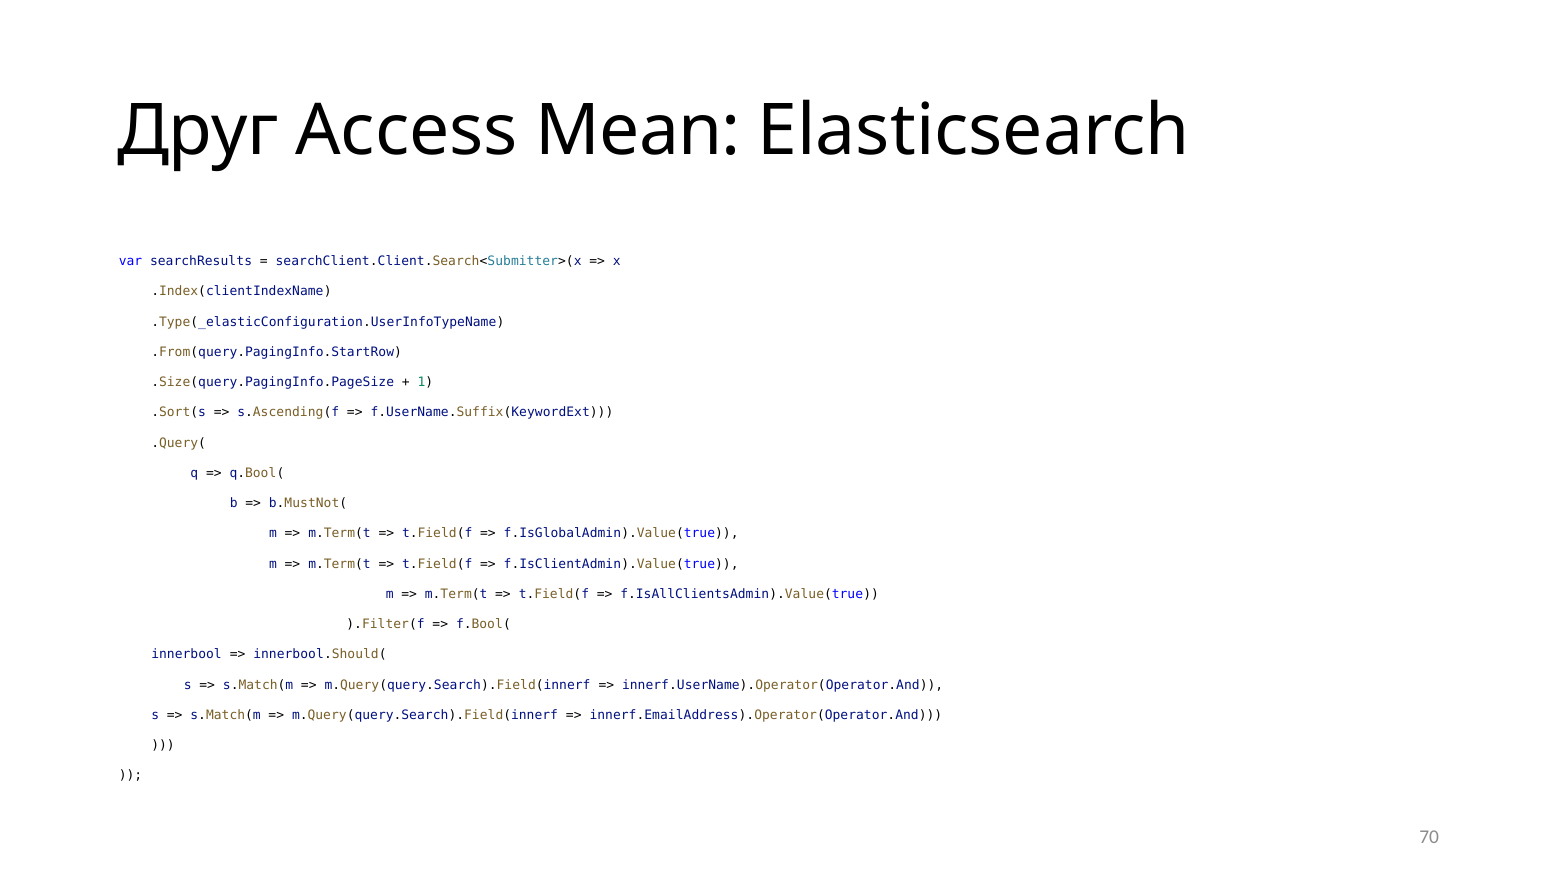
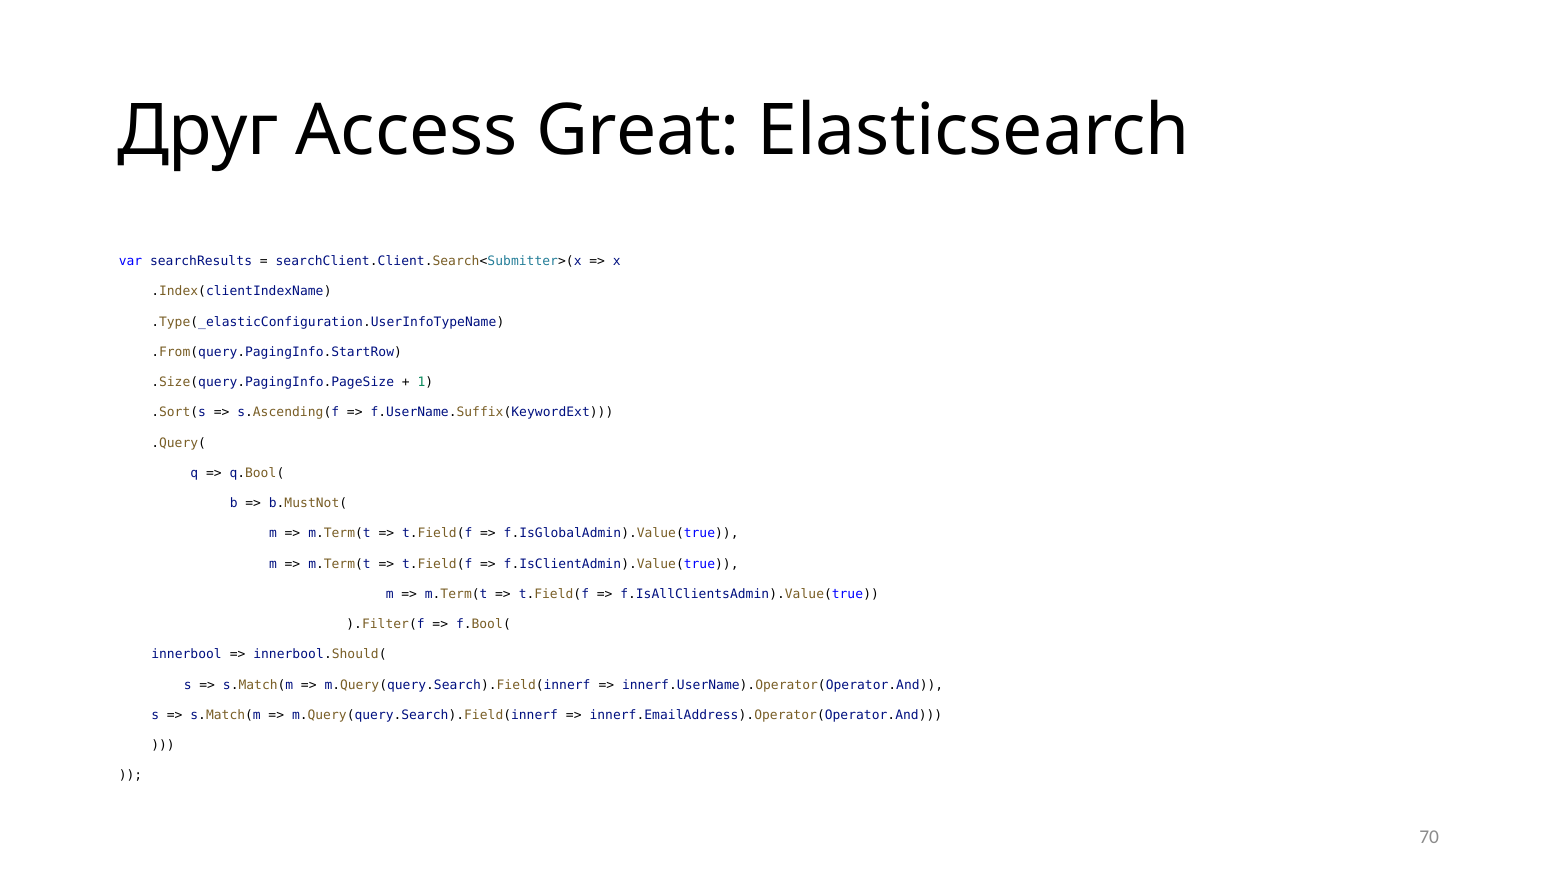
Mean: Mean -> Great
